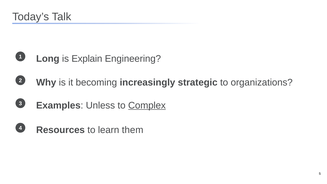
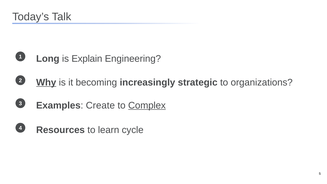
Why underline: none -> present
Unless: Unless -> Create
them: them -> cycle
